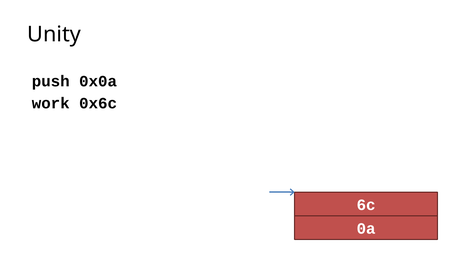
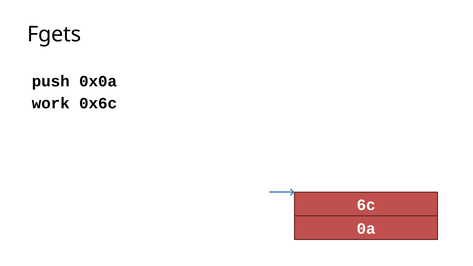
Unity: Unity -> Fgets
